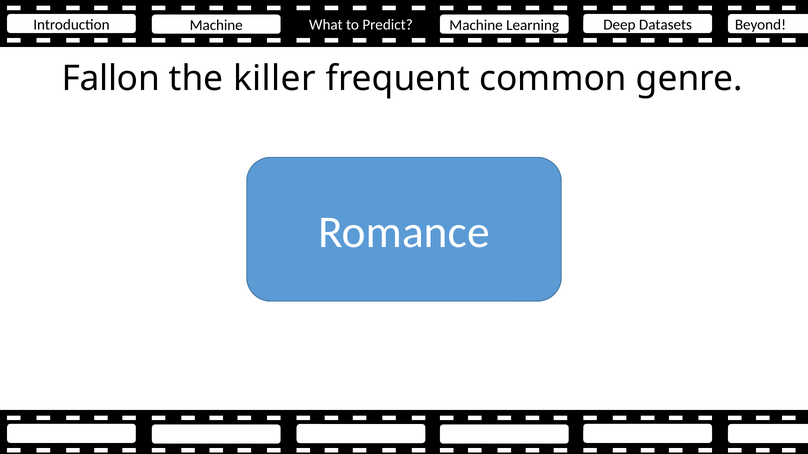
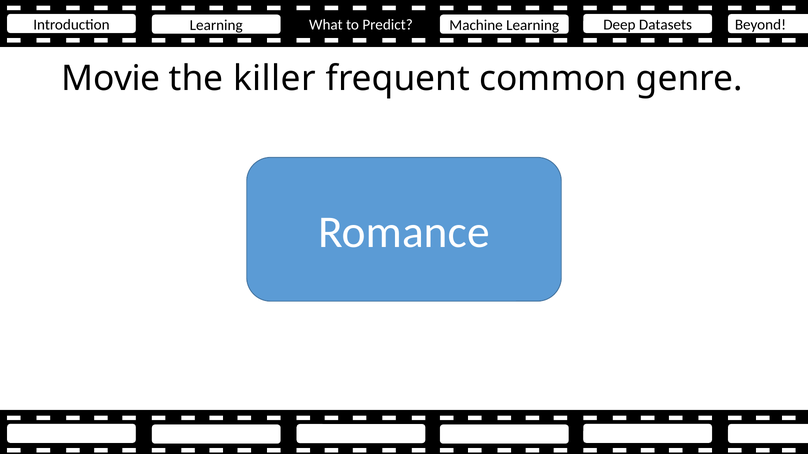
Introduction Machine: Machine -> Learning
Fallon: Fallon -> Movie
